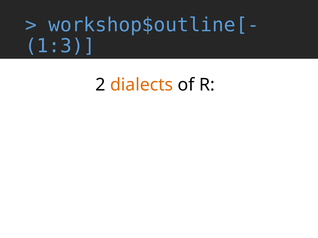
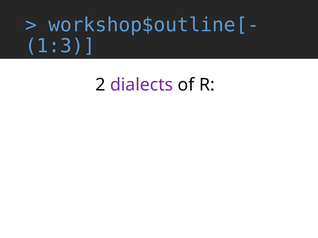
dialects colour: orange -> purple
